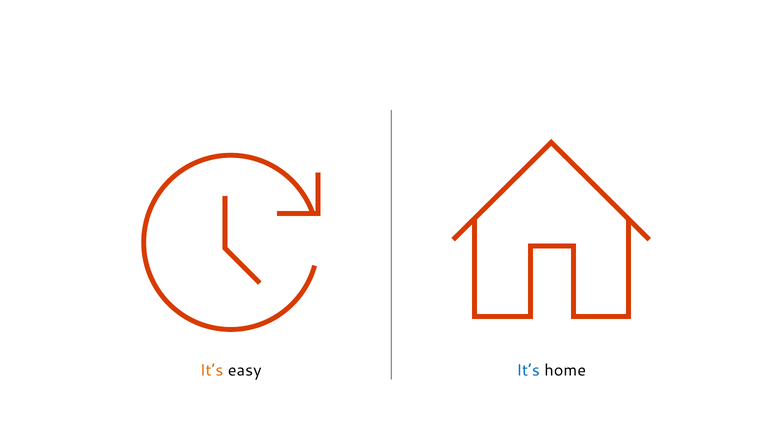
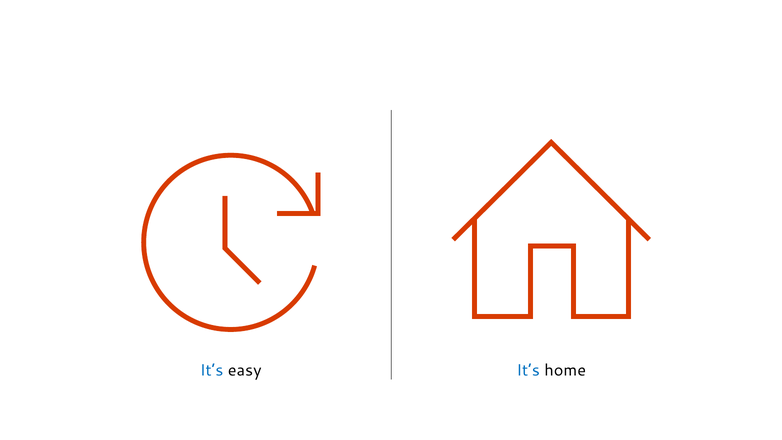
It’s at (212, 370) colour: orange -> blue
